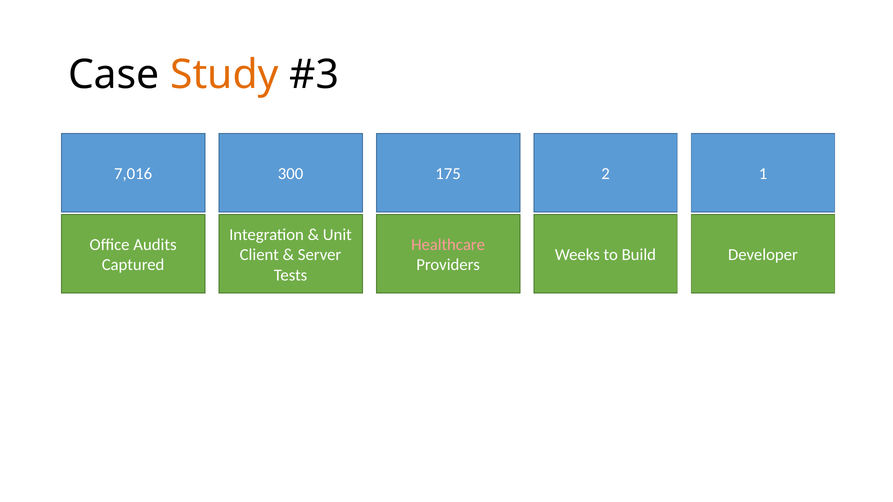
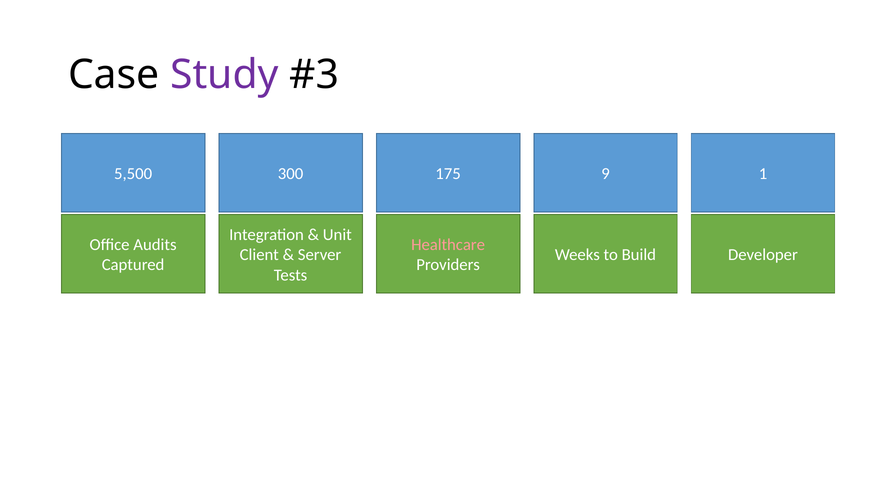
Study colour: orange -> purple
7,016: 7,016 -> 5,500
2: 2 -> 9
